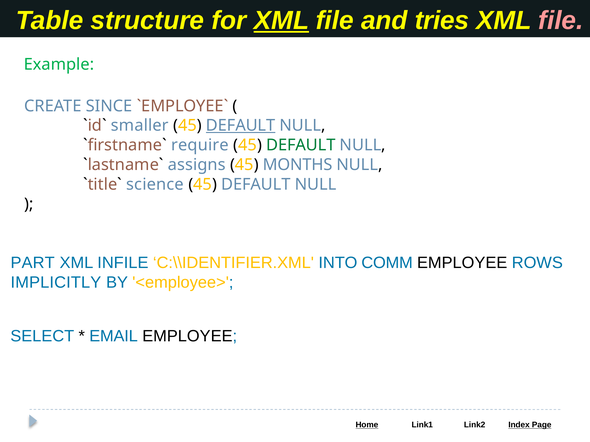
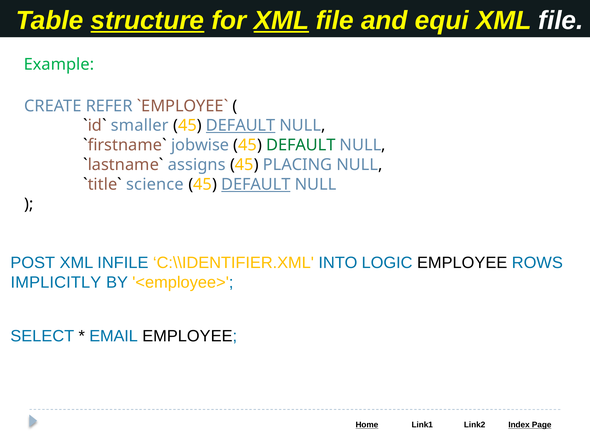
structure underline: none -> present
tries: tries -> equi
file at (561, 20) colour: pink -> white
SINCE: SINCE -> REFER
require: require -> jobwise
MONTHS: MONTHS -> PLACING
DEFAULT at (256, 185) underline: none -> present
PART: PART -> POST
COMM: COMM -> LOGIC
